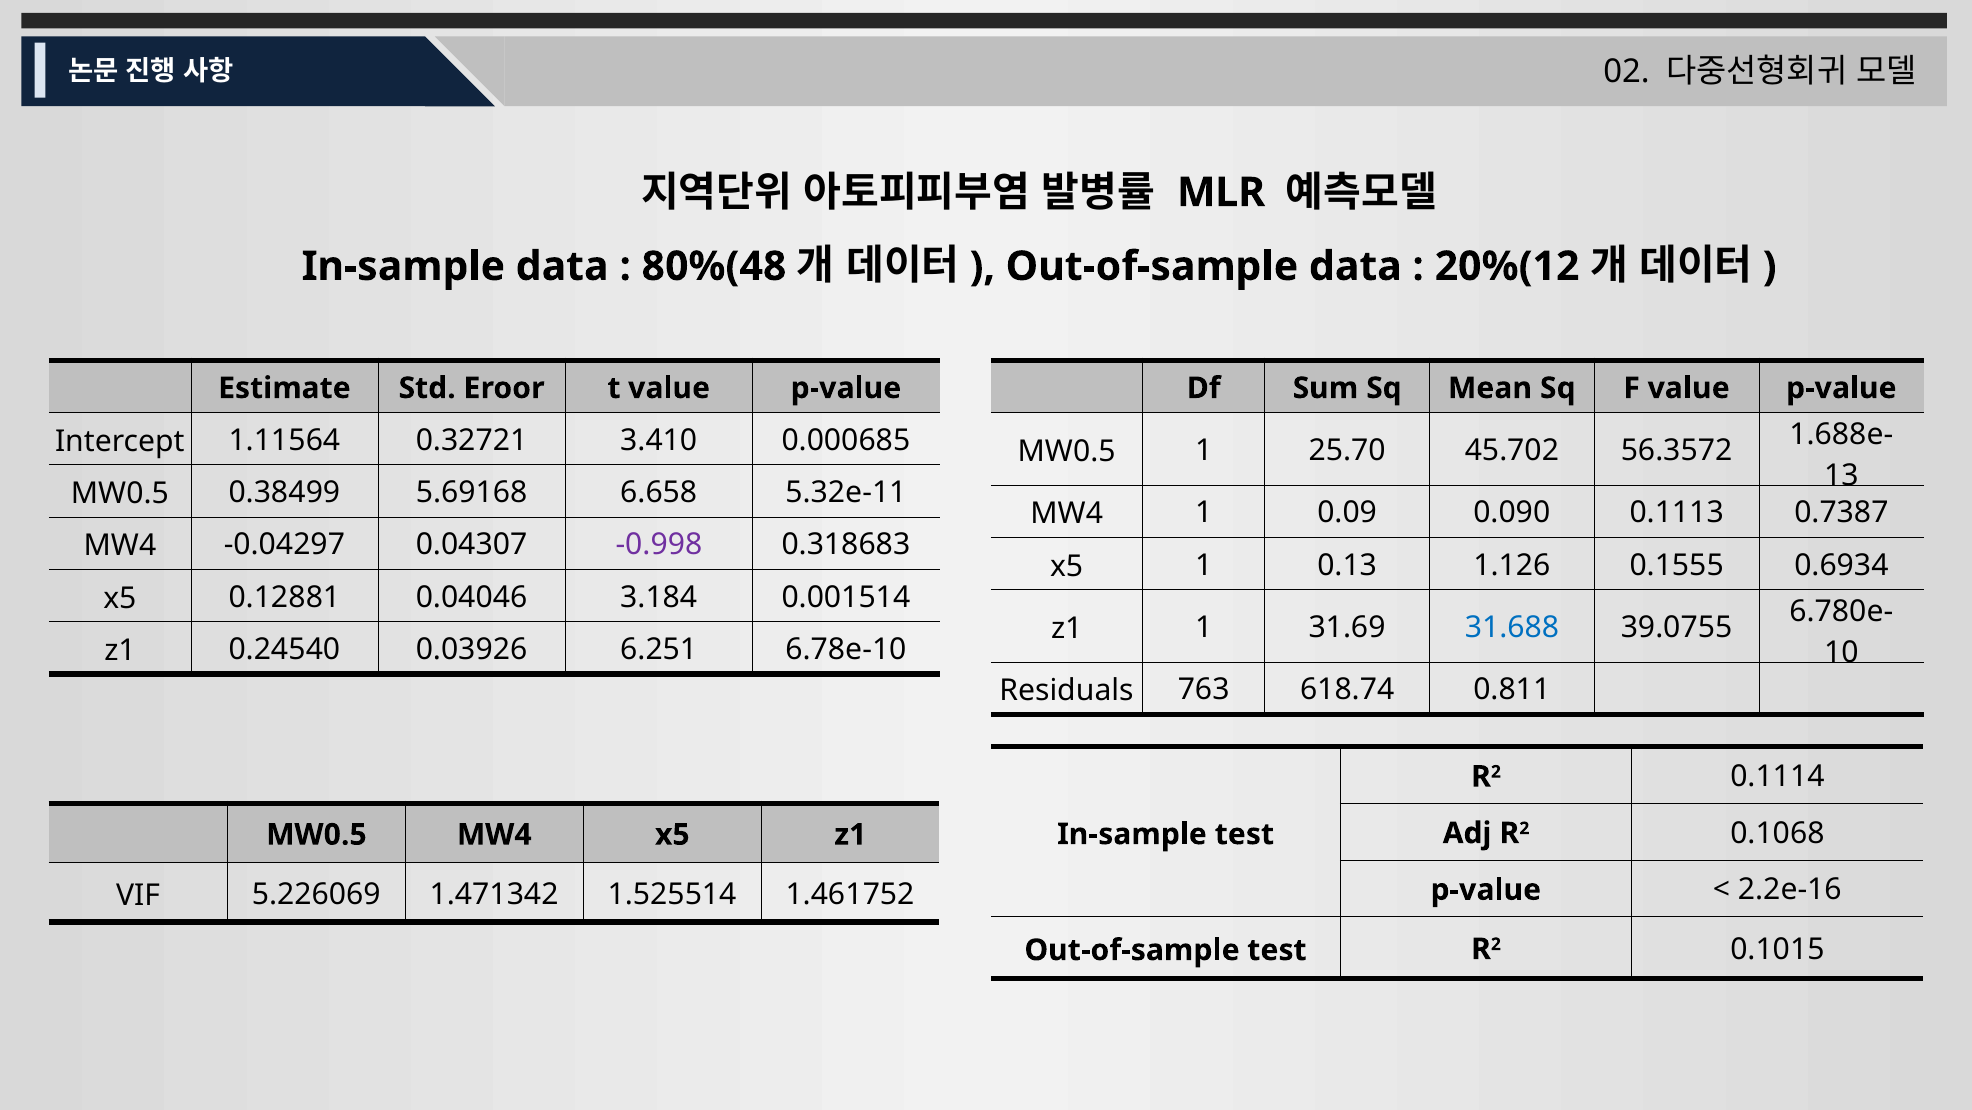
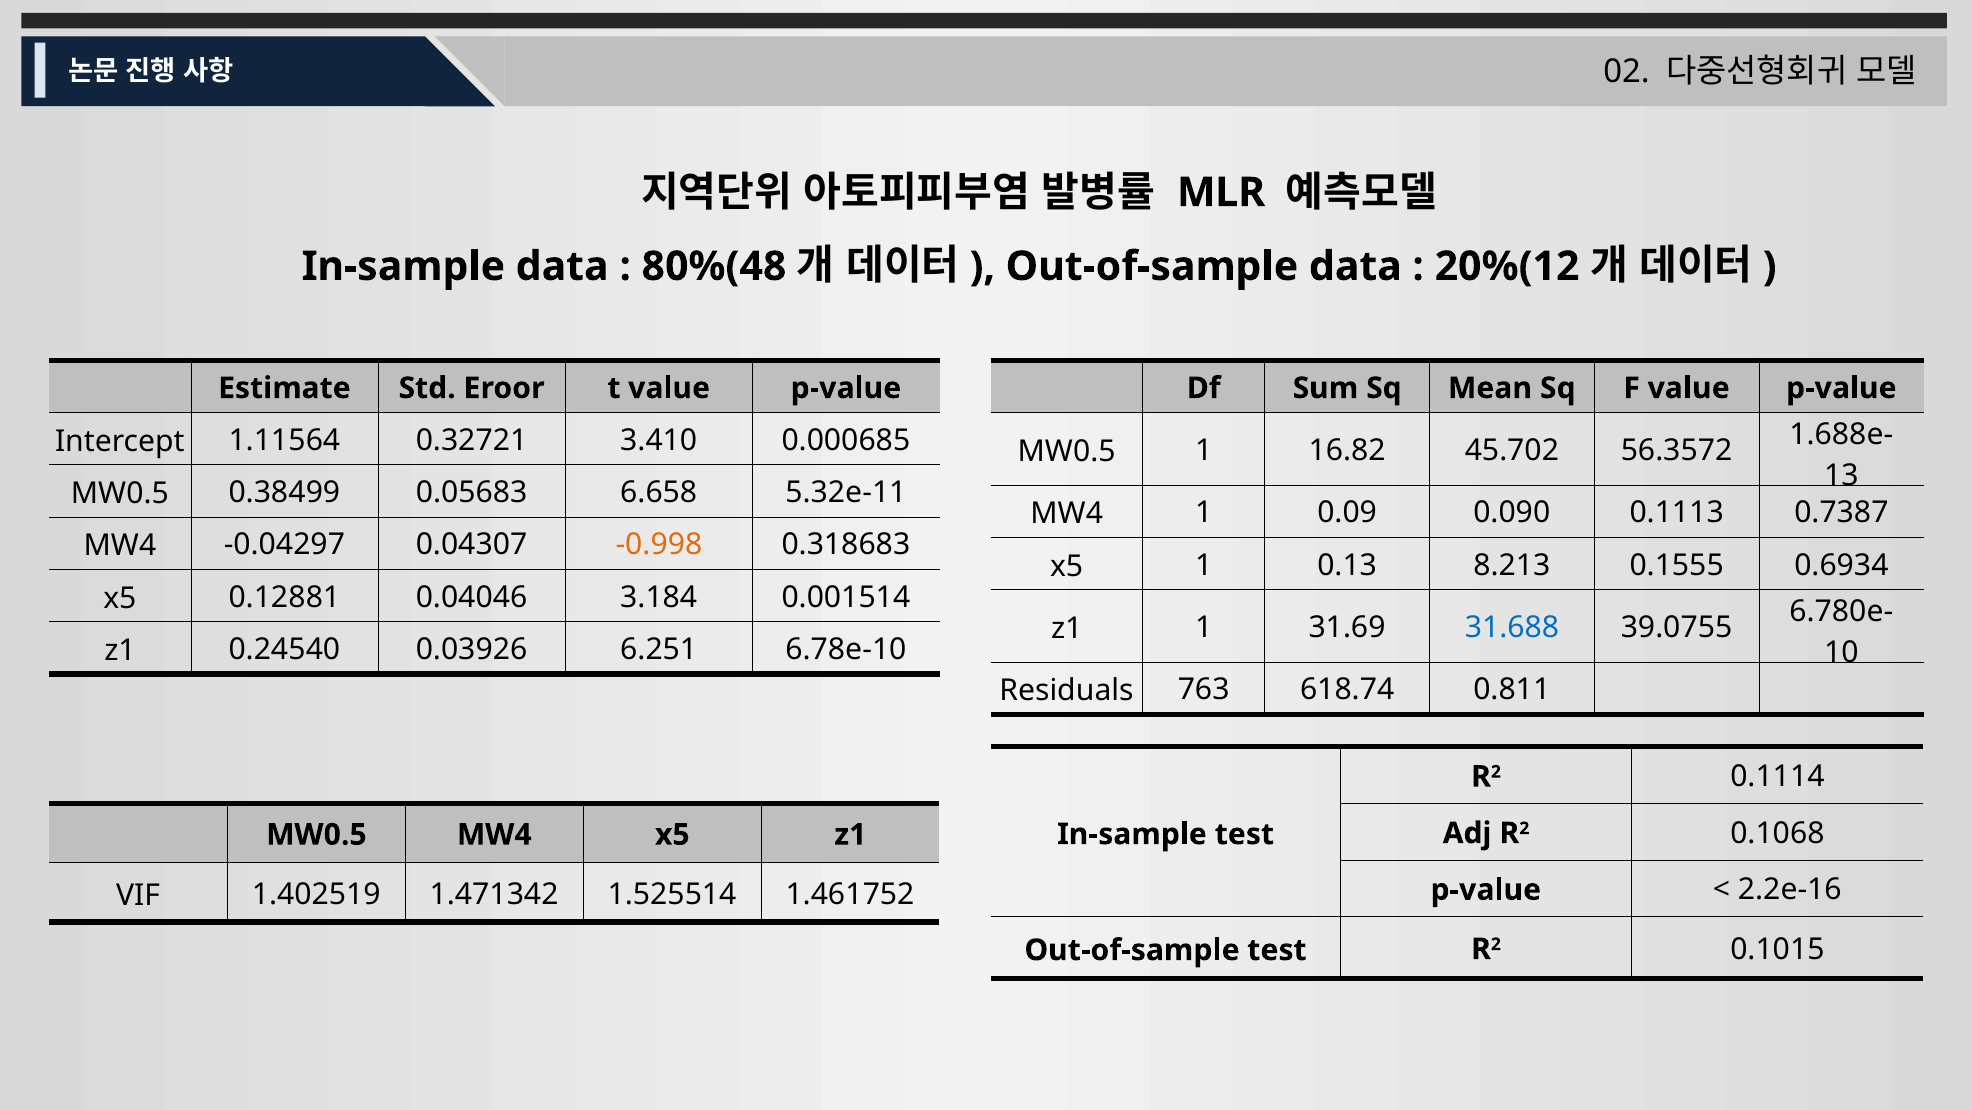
25.70: 25.70 -> 16.82
5.69168: 5.69168 -> 0.05683
-0.998 colour: purple -> orange
1.126: 1.126 -> 8.213
5.226069: 5.226069 -> 1.402519
